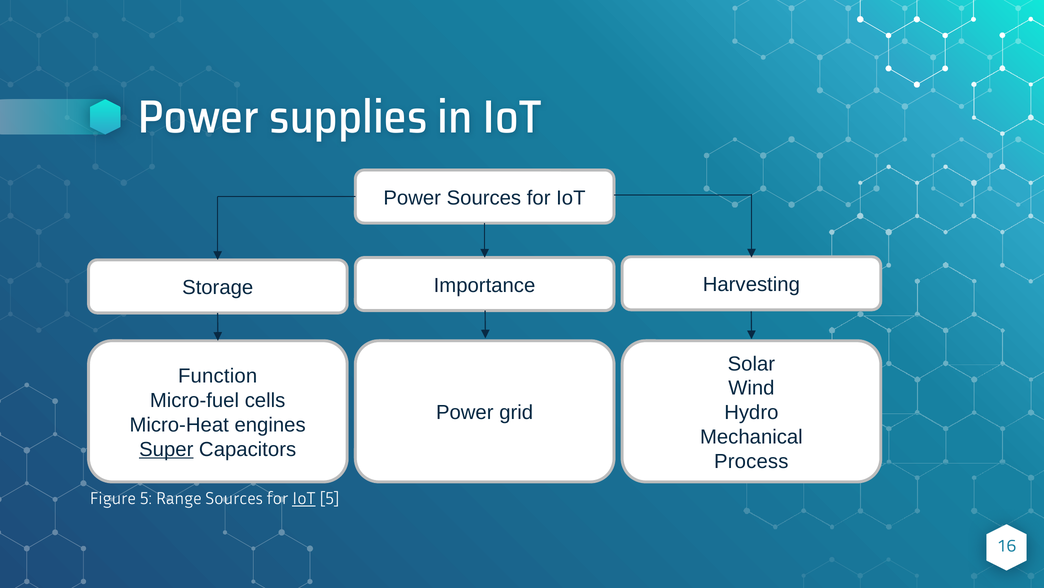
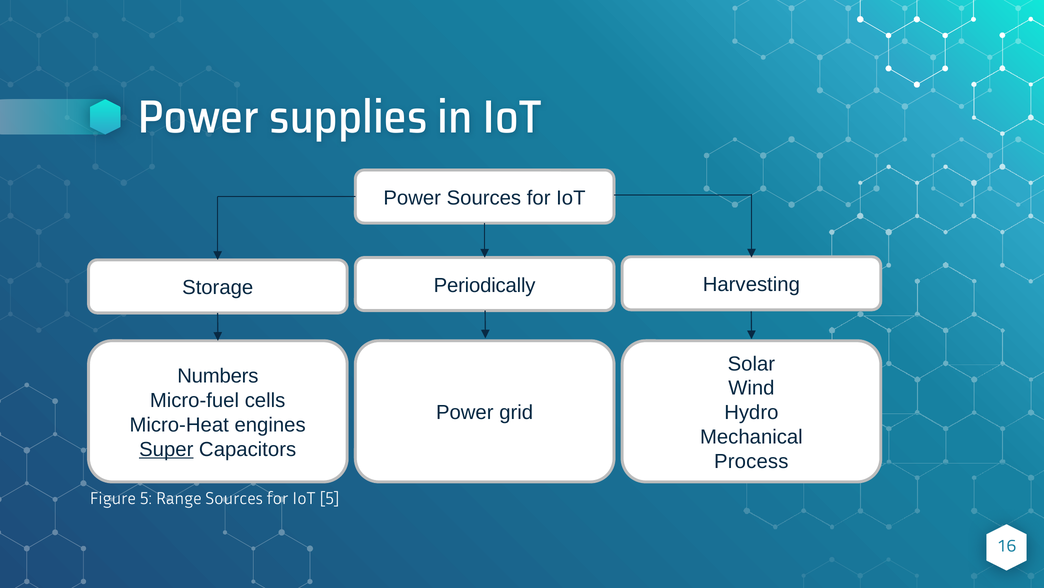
Importance: Importance -> Periodically
Function: Function -> Numbers
IoT at (304, 498) underline: present -> none
